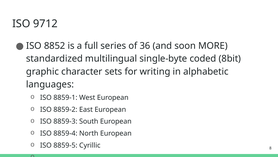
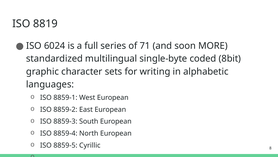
9712: 9712 -> 8819
8852: 8852 -> 6024
36: 36 -> 71
